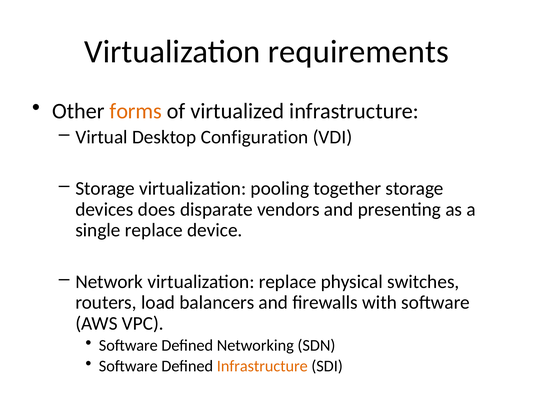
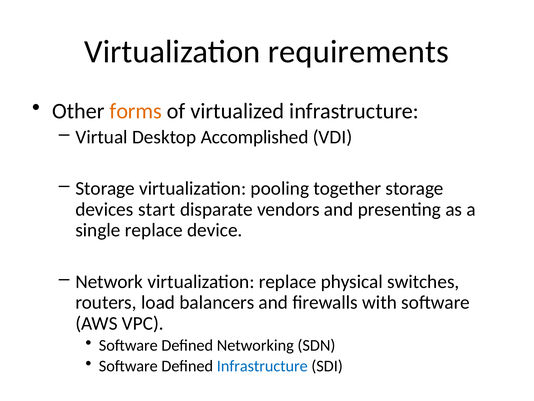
Configuration: Configuration -> Accomplished
does: does -> start
Infrastructure at (262, 366) colour: orange -> blue
